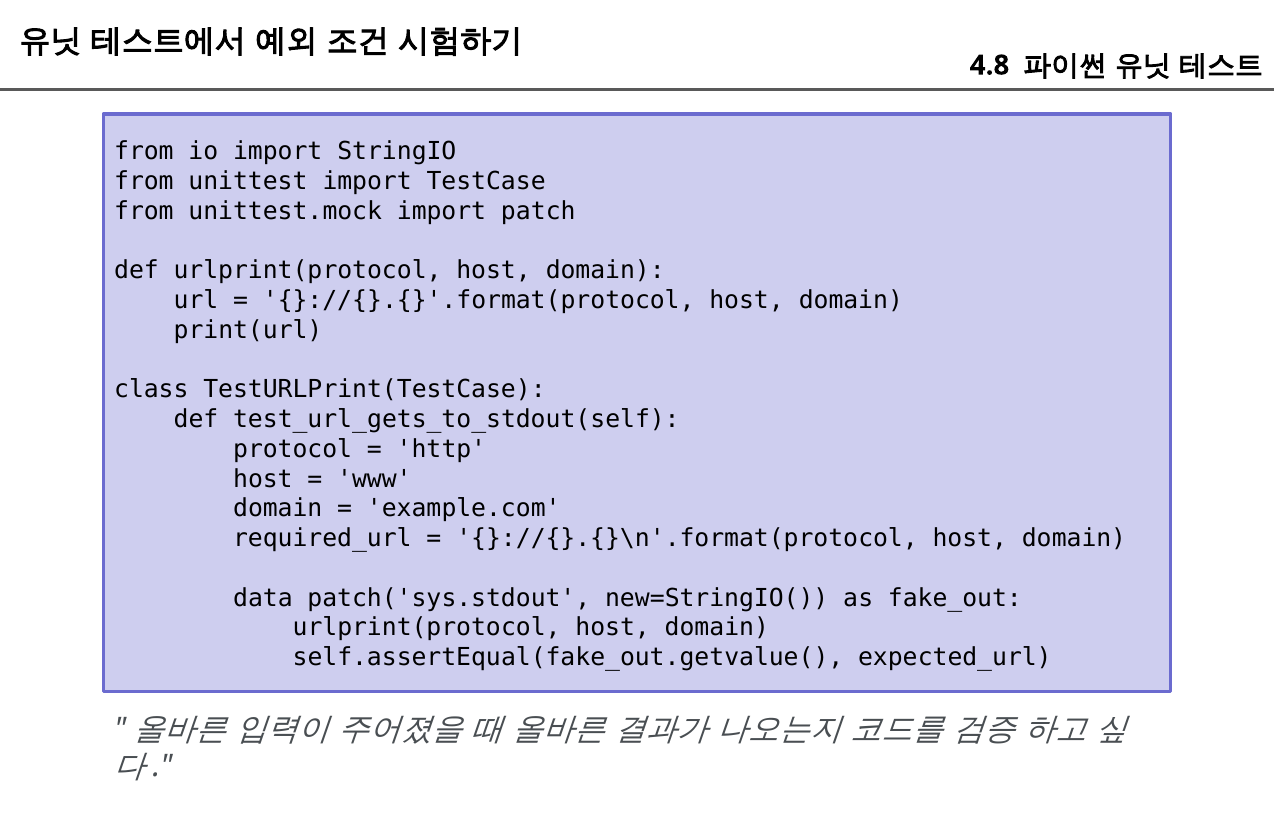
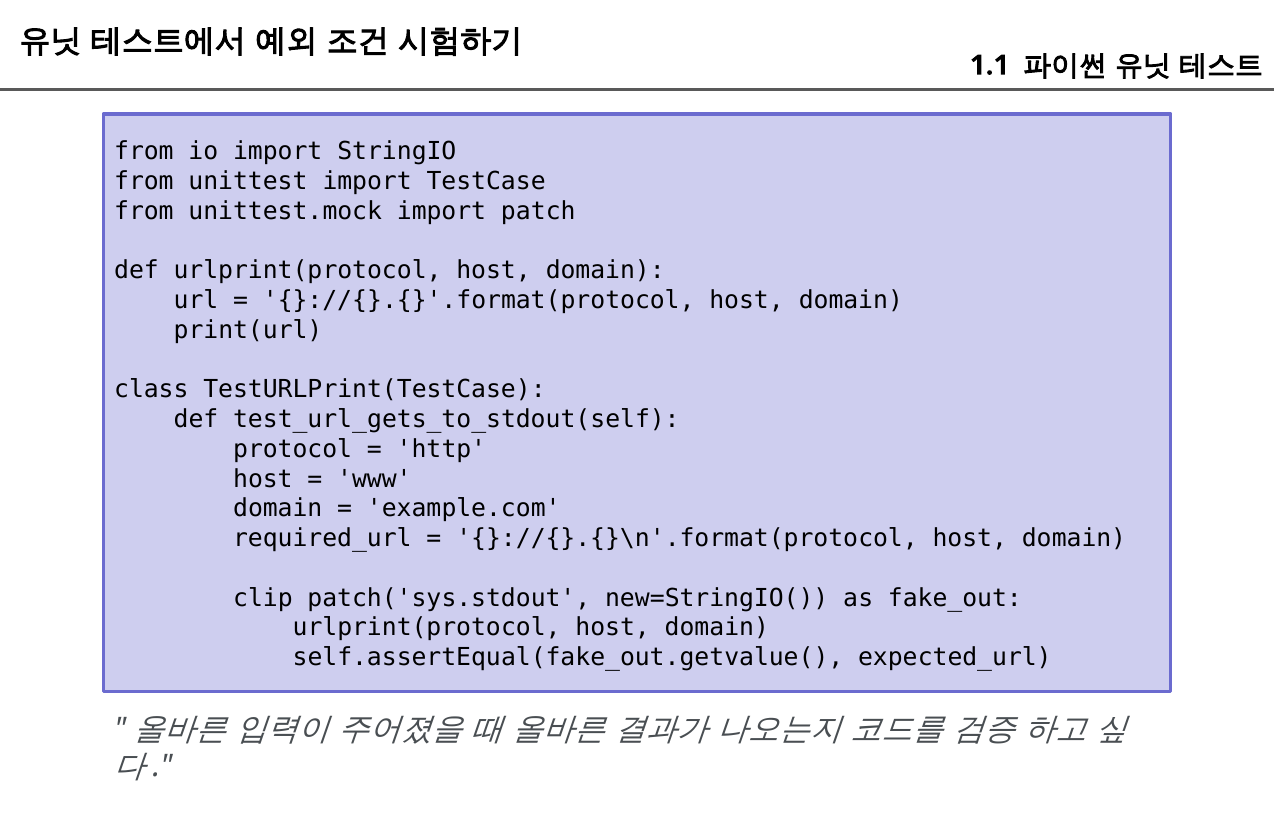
4.8: 4.8 -> 1.1
data: data -> clip
